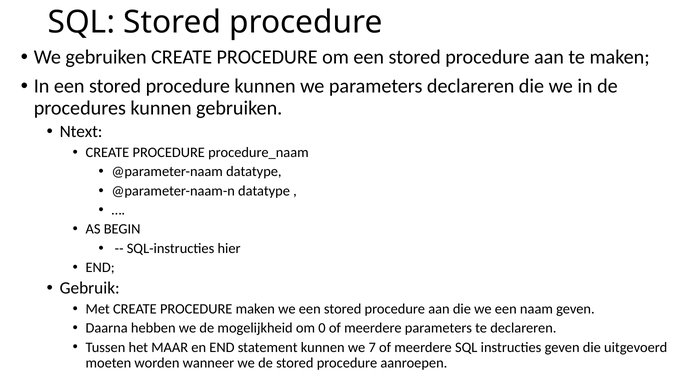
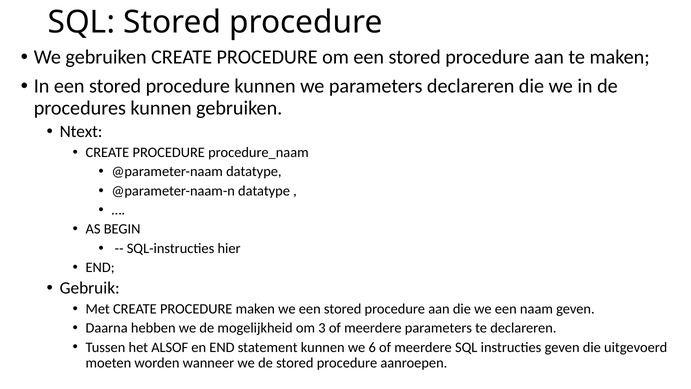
0: 0 -> 3
MAAR: MAAR -> ALSOF
7: 7 -> 6
